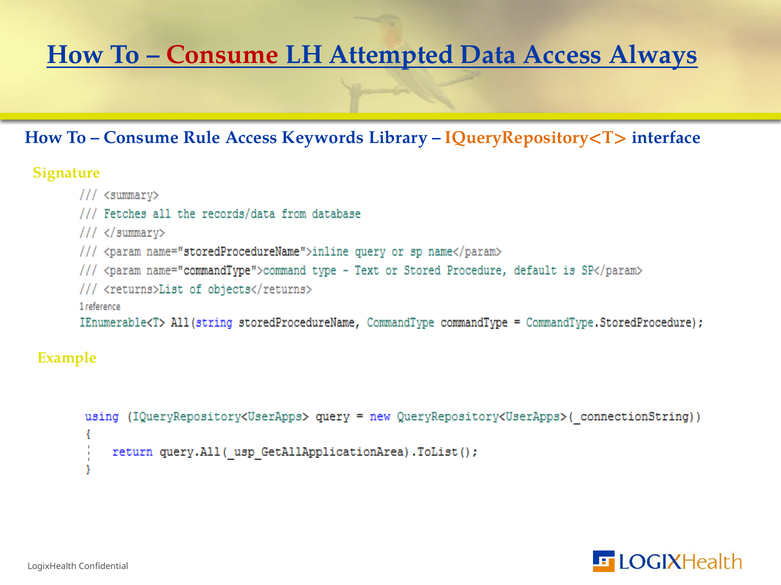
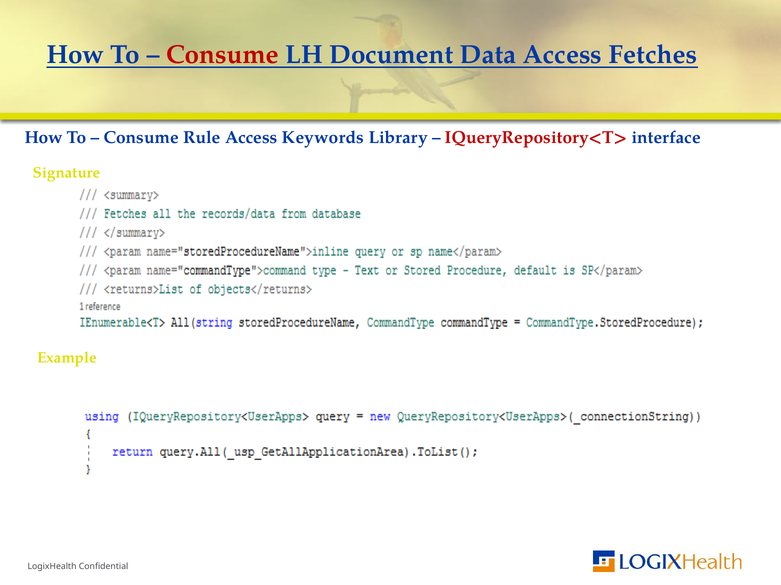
Attempted: Attempted -> Document
Always: Always -> Fetches
IQueryRepository<T> colour: orange -> red
